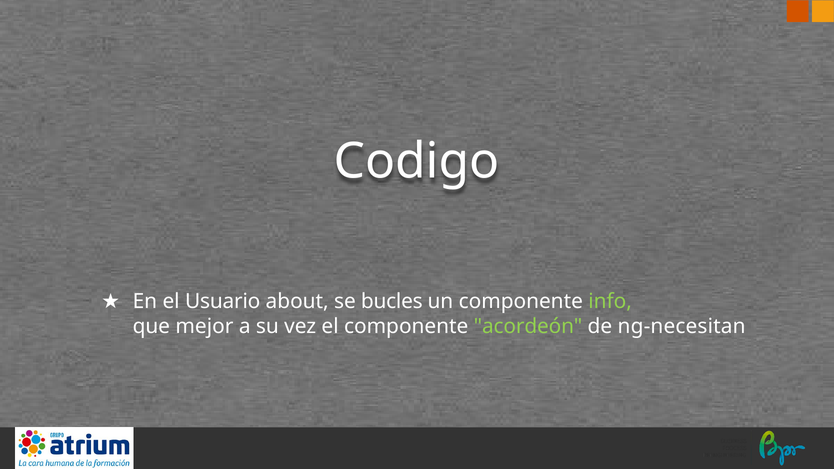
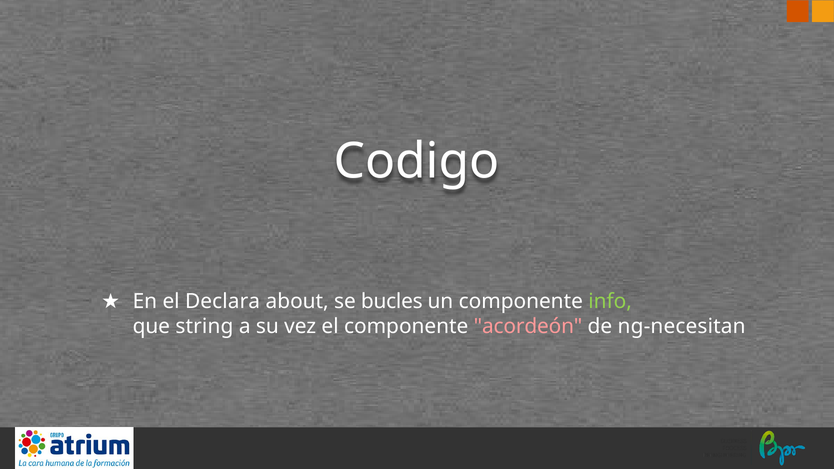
Usuario: Usuario -> Declara
mejor: mejor -> string
acordeón colour: light green -> pink
